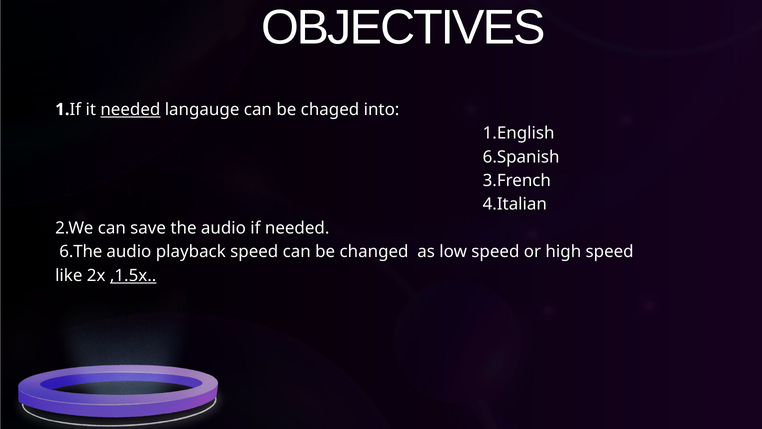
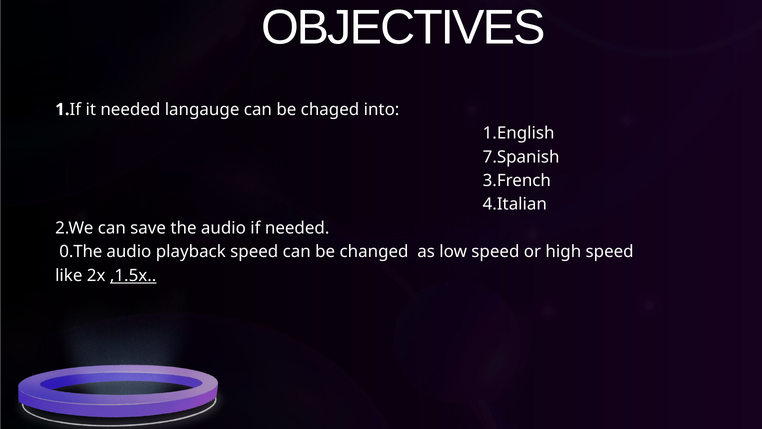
needed at (130, 109) underline: present -> none
6.Spanish: 6.Spanish -> 7.Spanish
6.The: 6.The -> 0.The
